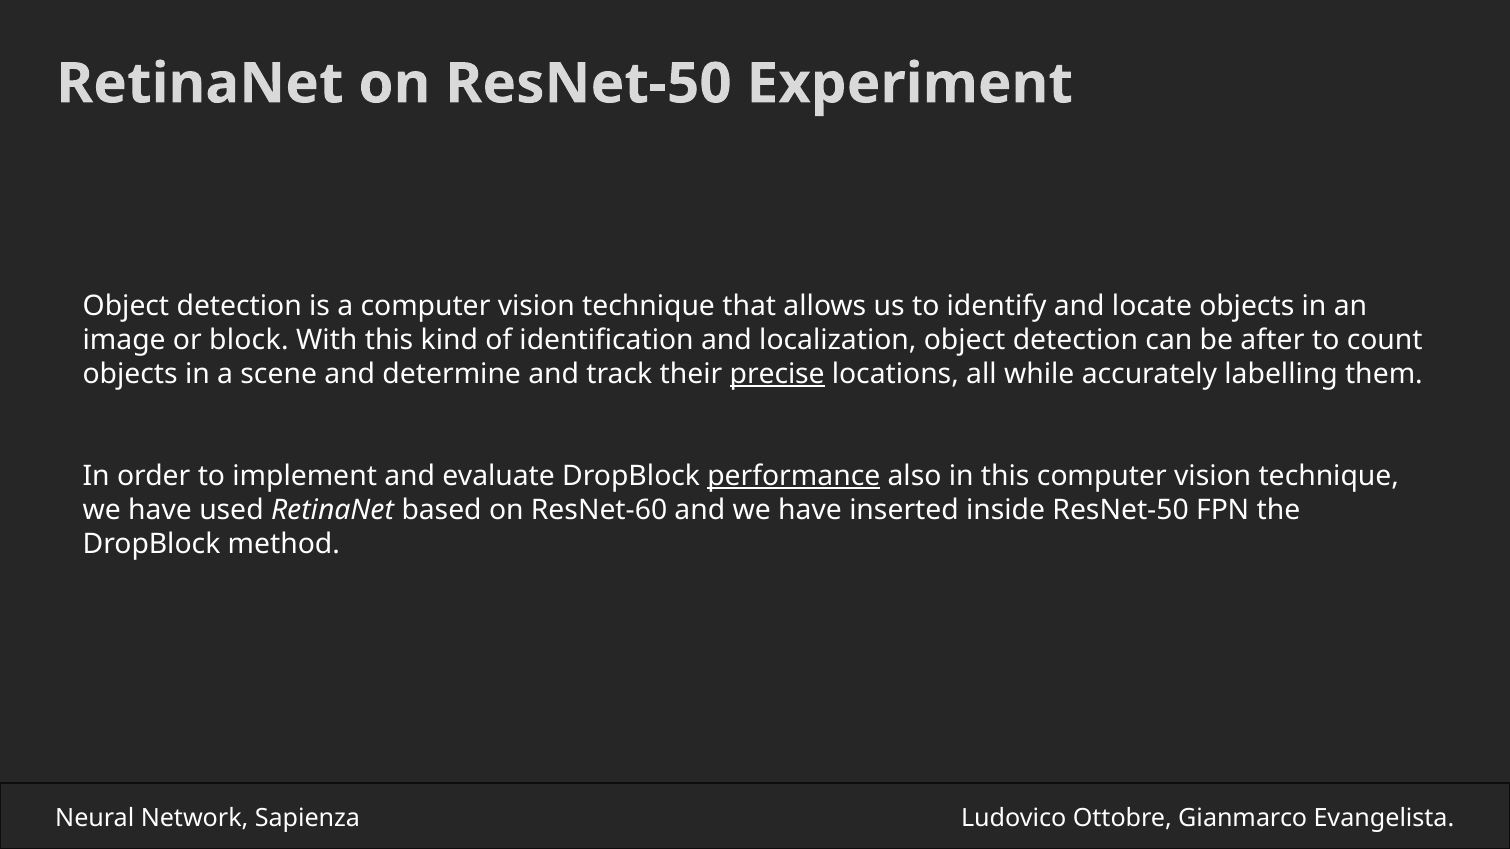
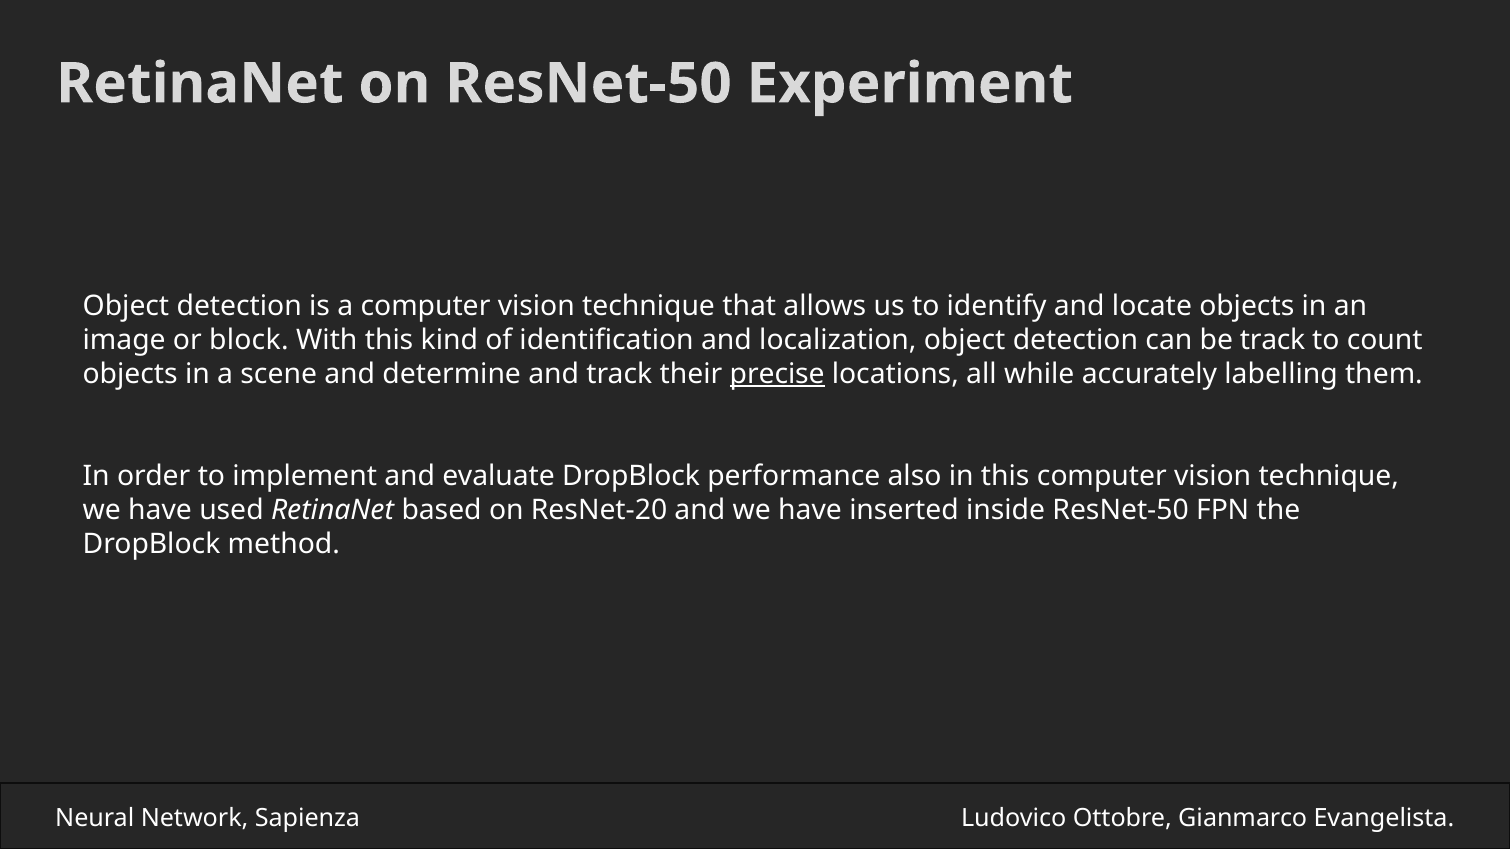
be after: after -> track
performance underline: present -> none
ResNet-60: ResNet-60 -> ResNet-20
